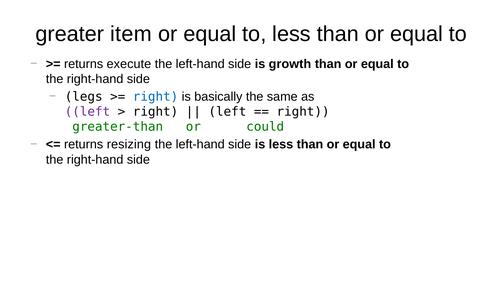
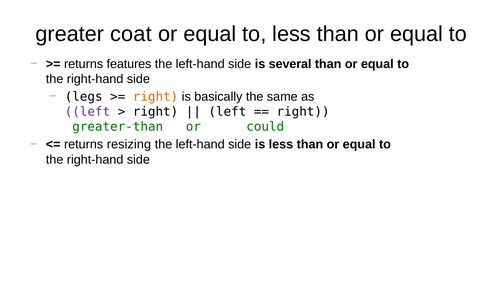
item: item -> coat
execute: execute -> features
growth: growth -> several
right at (156, 97) colour: blue -> orange
